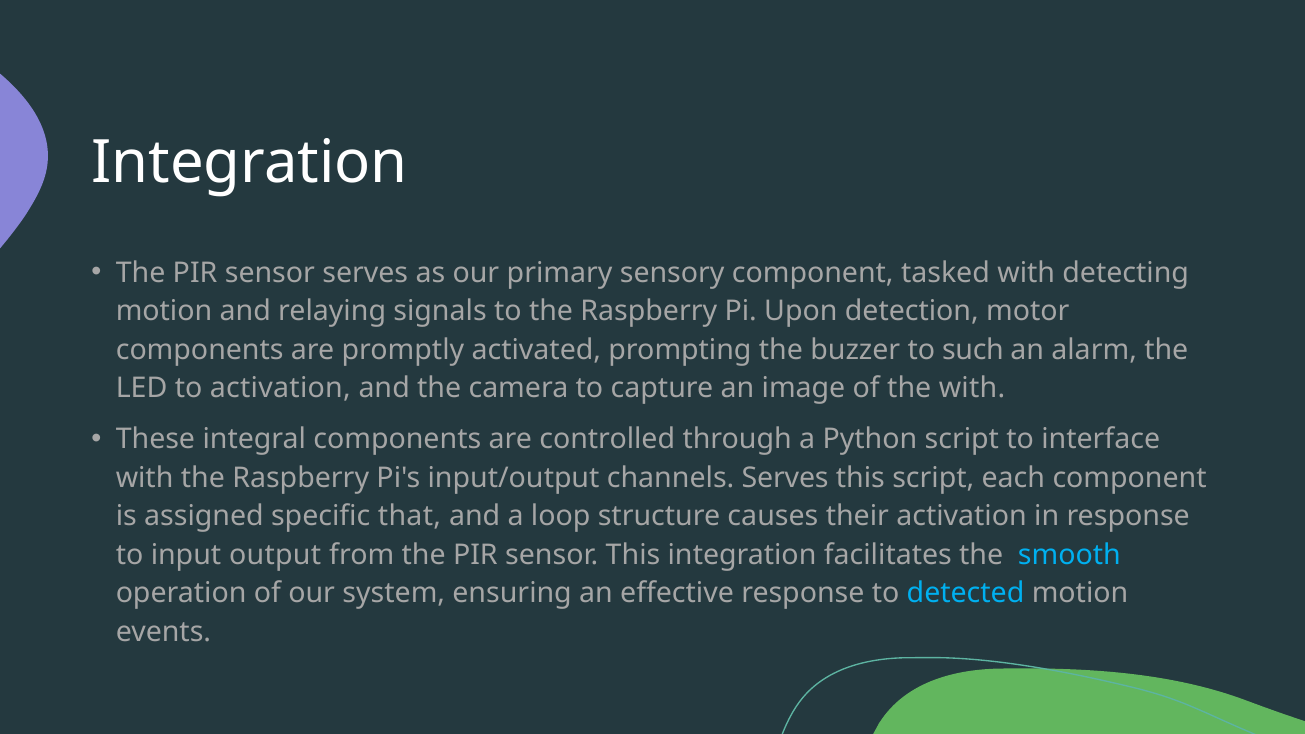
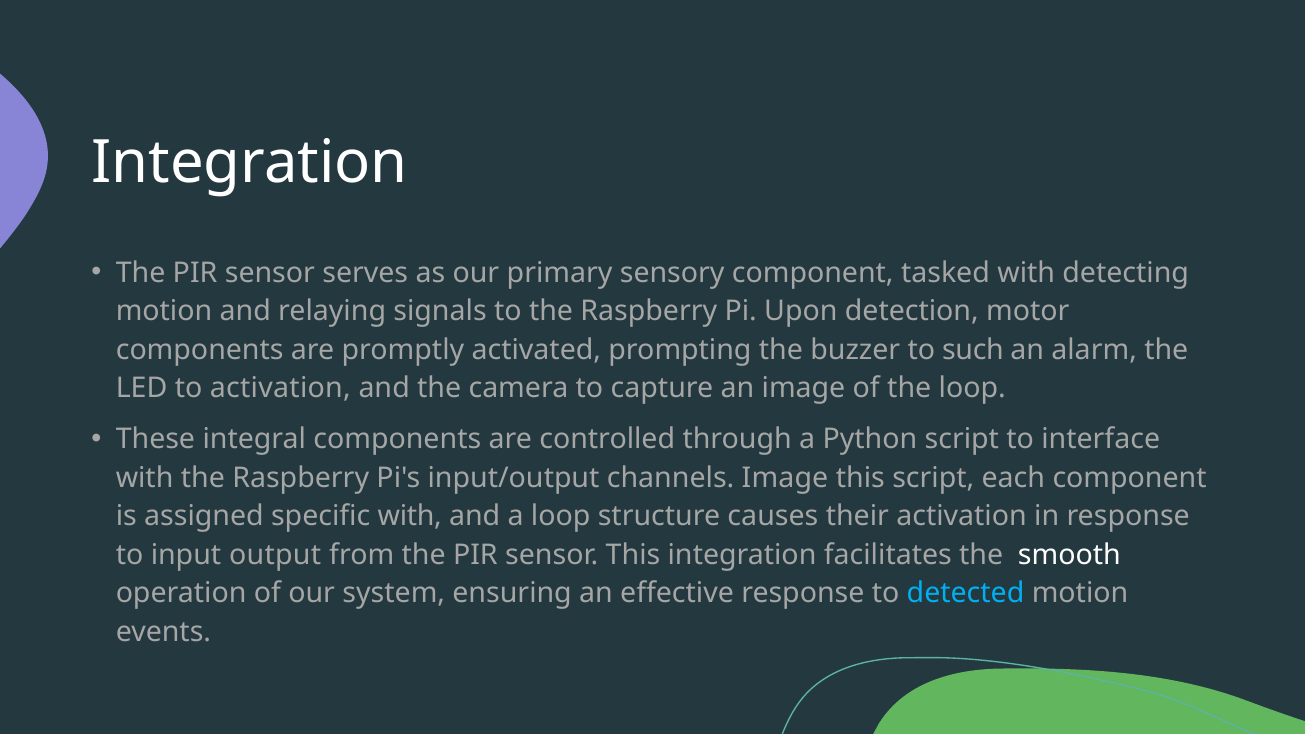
the with: with -> loop
channels Serves: Serves -> Image
specific that: that -> with
smooth colour: light blue -> white
